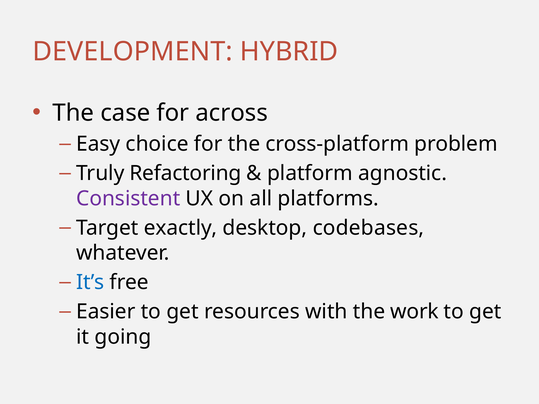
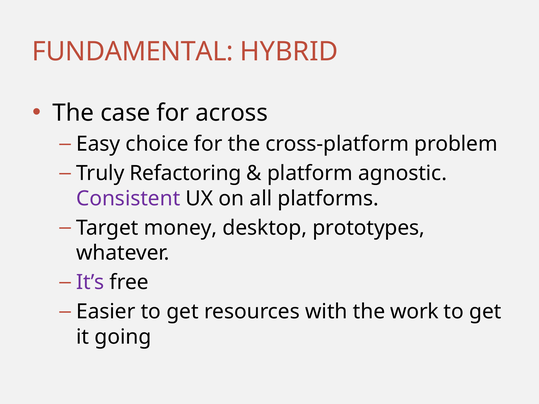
DEVELOPMENT: DEVELOPMENT -> FUNDAMENTAL
exactly: exactly -> money
codebases: codebases -> prototypes
It’s colour: blue -> purple
